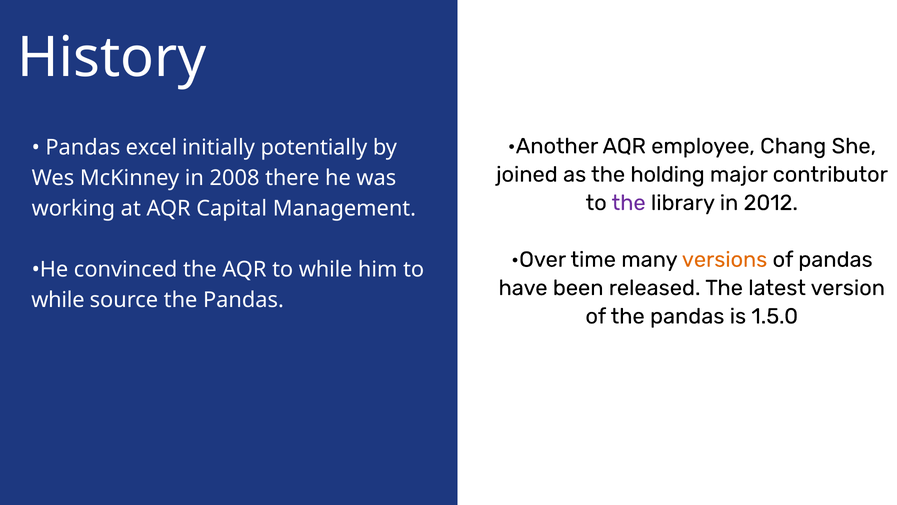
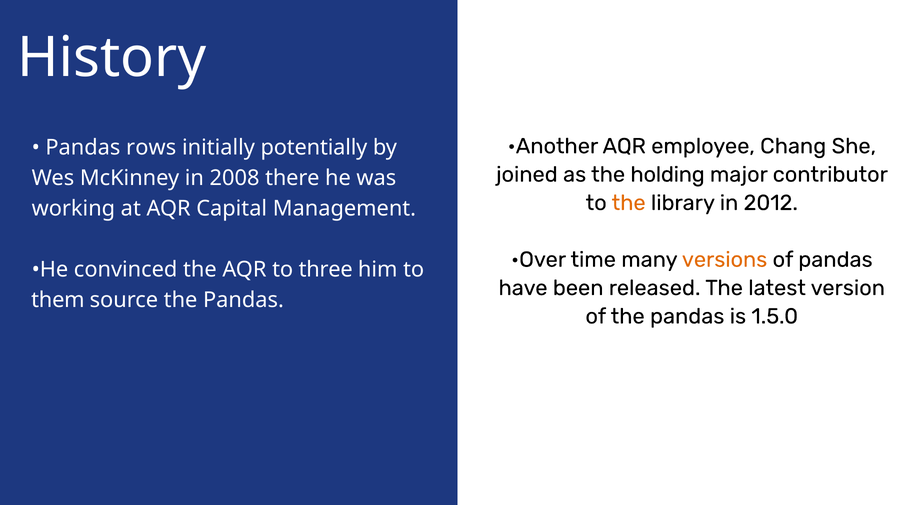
excel: excel -> rows
the at (629, 203) colour: purple -> orange
AQR to while: while -> three
while at (58, 300): while -> them
